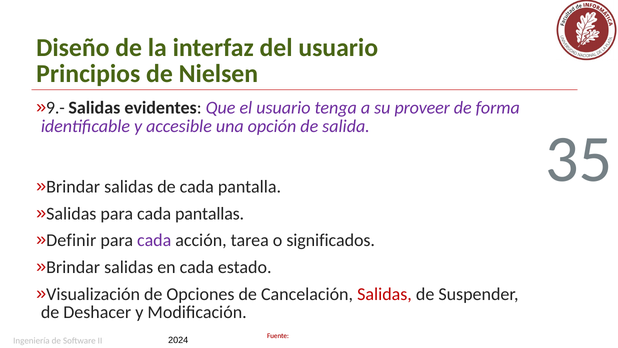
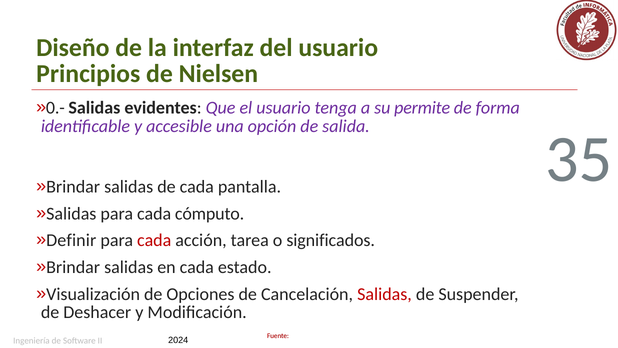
9.-: 9.- -> 0.-
proveer: proveer -> permite
pantallas: pantallas -> cómputo
cada at (154, 240) colour: purple -> red
